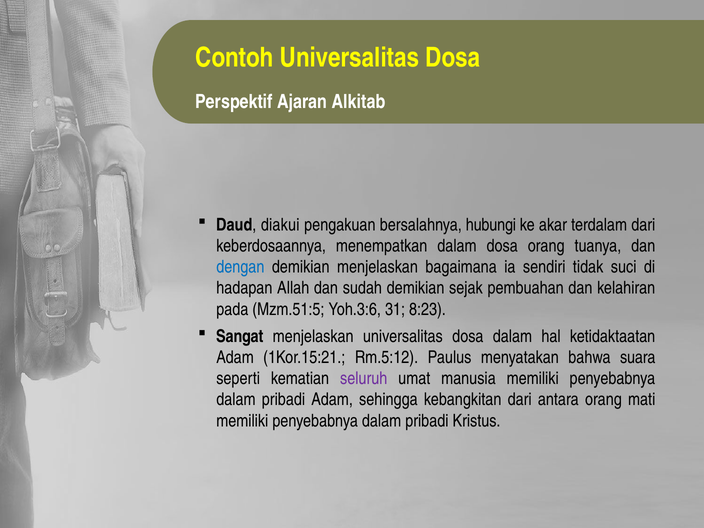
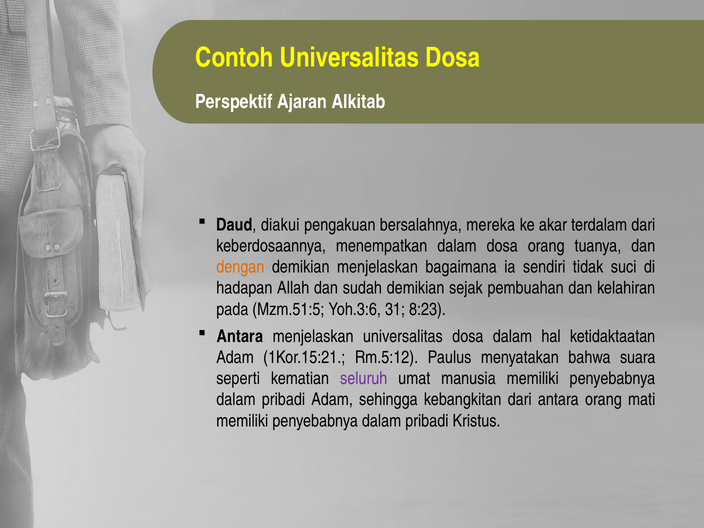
hubungi: hubungi -> mereka
dengan colour: blue -> orange
Sangat at (240, 336): Sangat -> Antara
